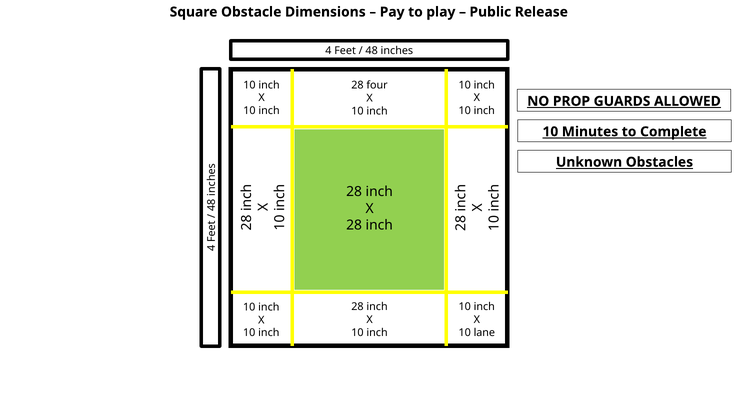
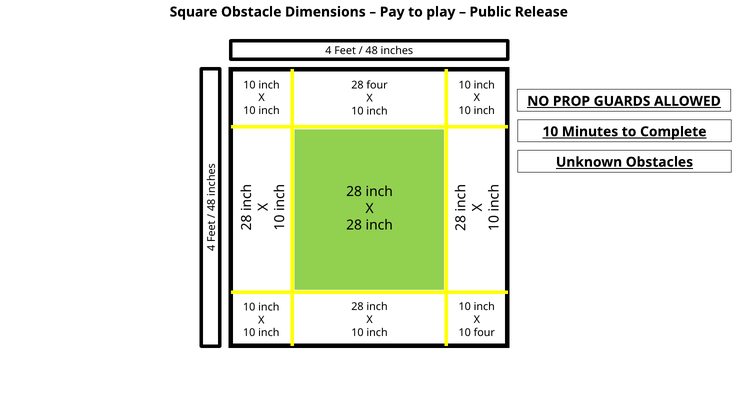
10 lane: lane -> four
